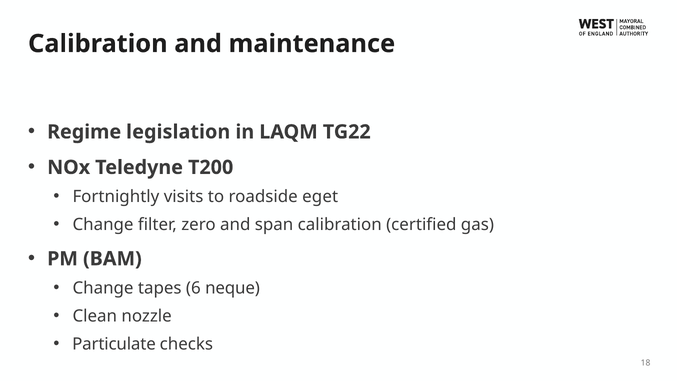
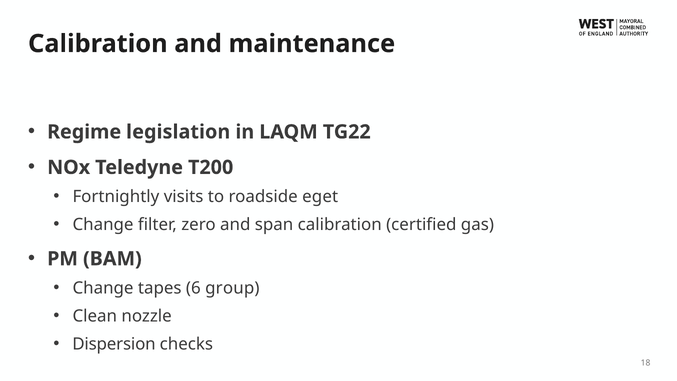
neque: neque -> group
Particulate: Particulate -> Dispersion
